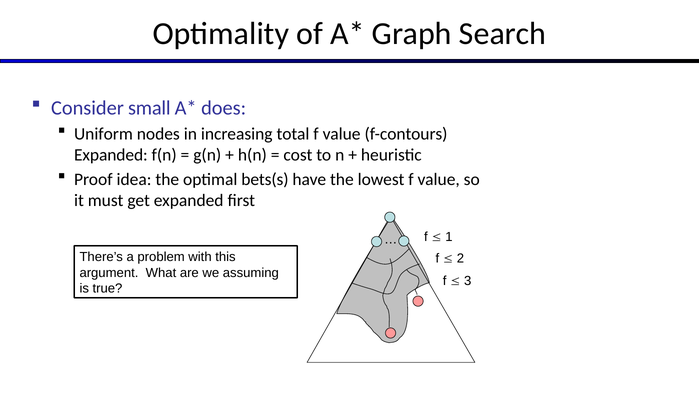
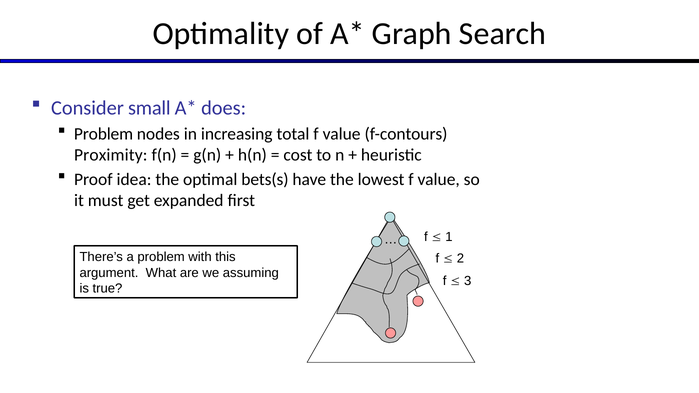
Uniform at (103, 134): Uniform -> Problem
Expanded at (111, 155): Expanded -> Proximity
